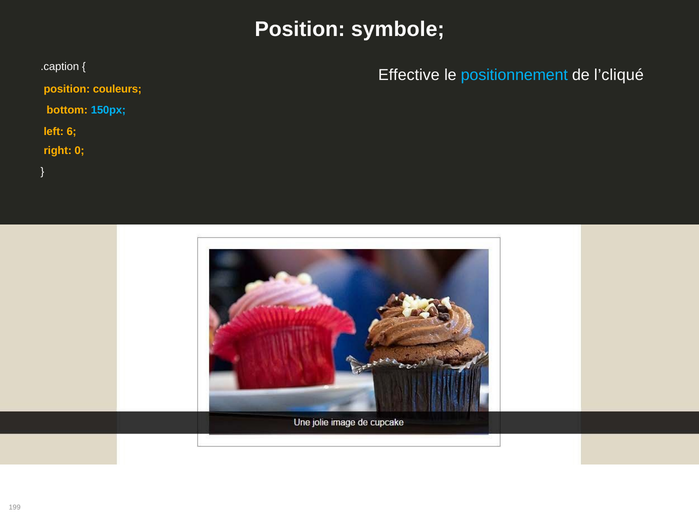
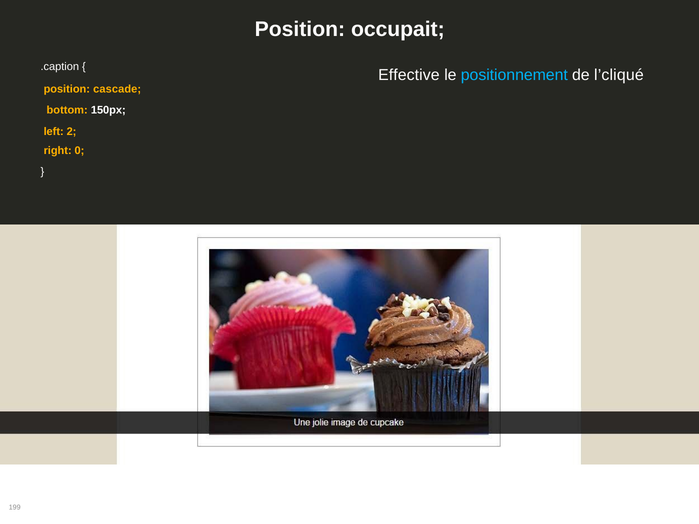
symbole: symbole -> occupait
couleurs: couleurs -> cascade
150px colour: light blue -> white
6: 6 -> 2
